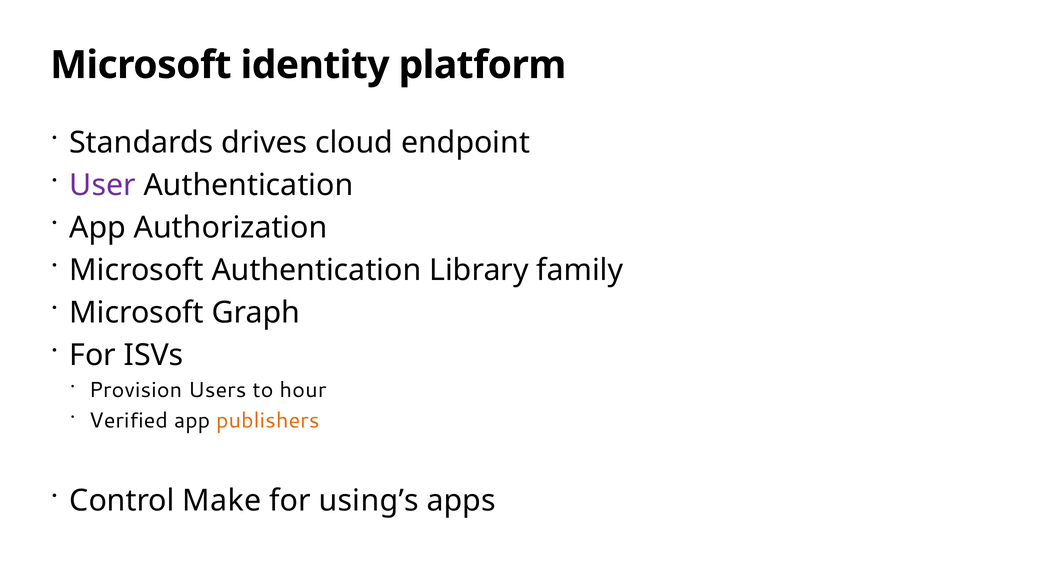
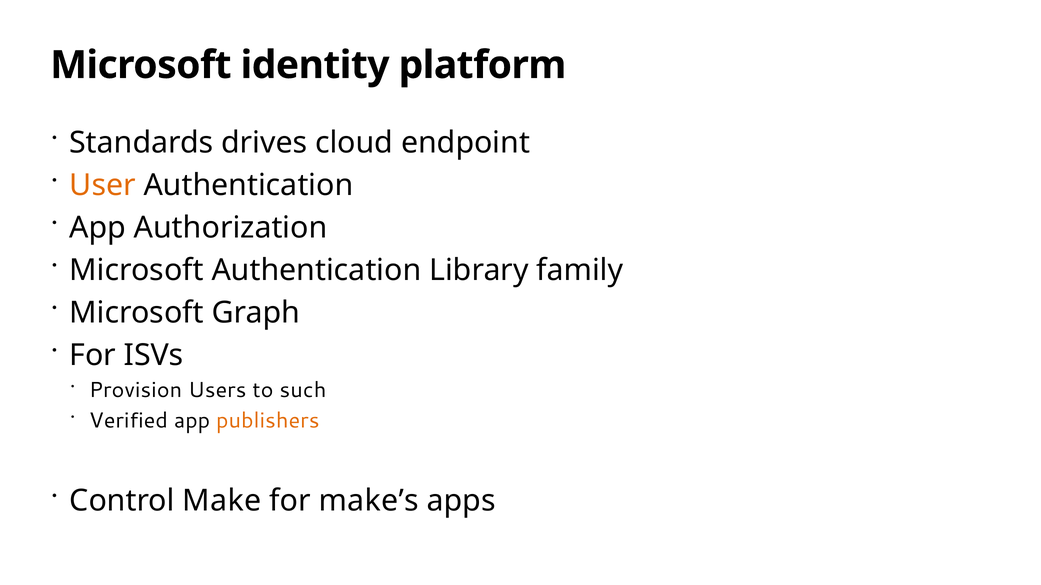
User colour: purple -> orange
hour: hour -> such
using’s: using’s -> make’s
